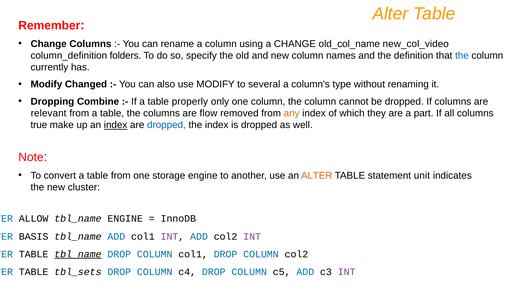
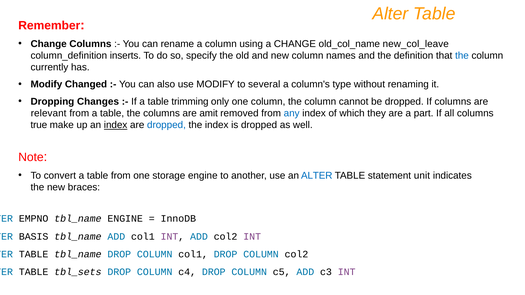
new_col_video: new_col_video -> new_col_leave
folders: folders -> inserts
Combine: Combine -> Changes
properly: properly -> trimming
flow: flow -> amit
any colour: orange -> blue
ALTER at (317, 176) colour: orange -> blue
cluster: cluster -> braces
ALLOW: ALLOW -> EMPNO
tbl_name at (78, 254) underline: present -> none
